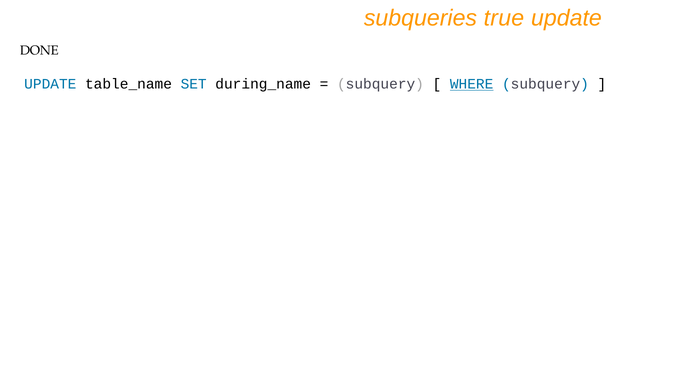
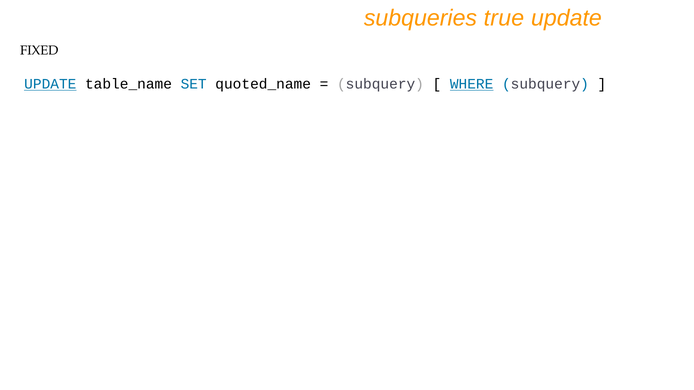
DONE: DONE -> FIXED
UPDATE at (50, 84) underline: none -> present
during_name: during_name -> quoted_name
